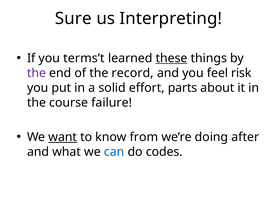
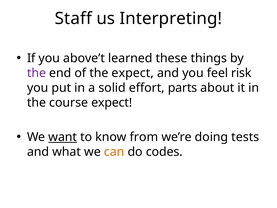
Sure: Sure -> Staff
terms’t: terms’t -> above’t
these underline: present -> none
the record: record -> expect
course failure: failure -> expect
after: after -> tests
can colour: blue -> orange
